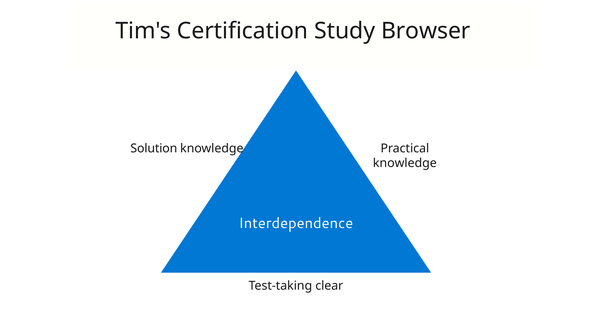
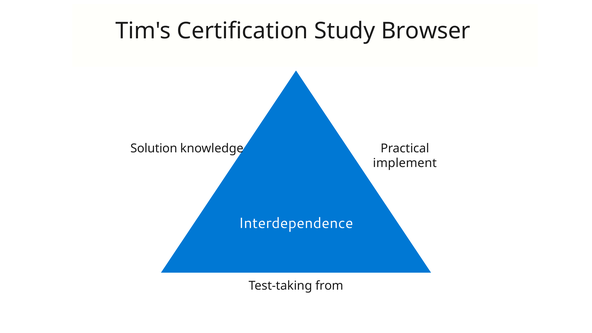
knowledge at (405, 163): knowledge -> implement
clear: clear -> from
